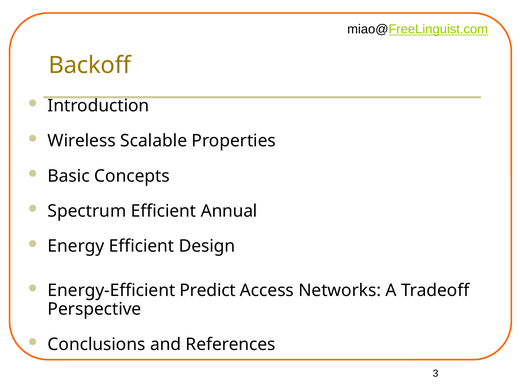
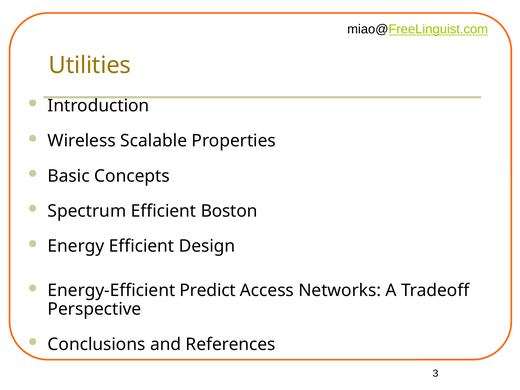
Backoff: Backoff -> Utilities
Annual: Annual -> Boston
